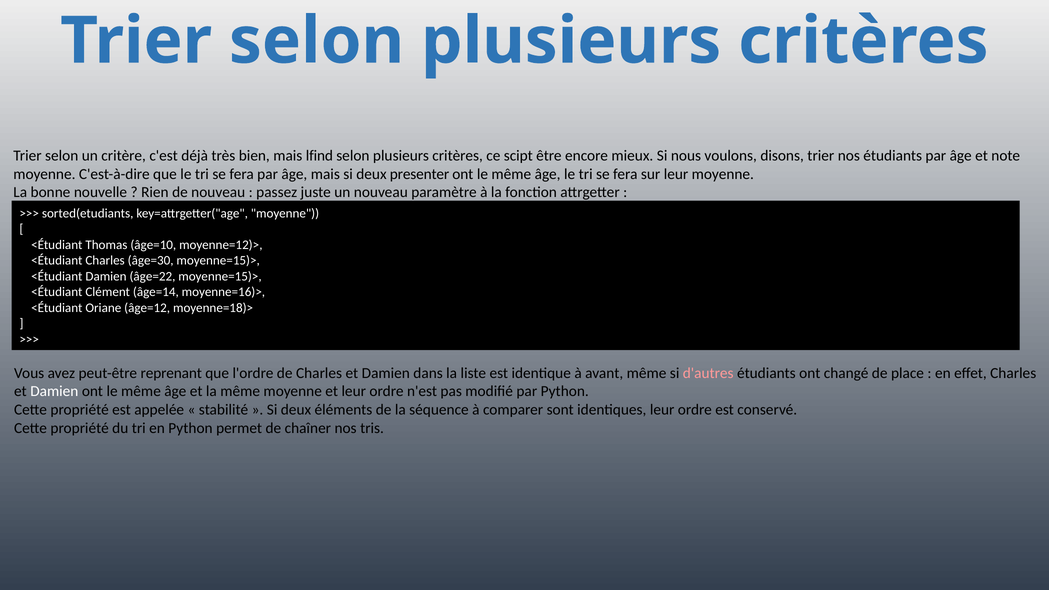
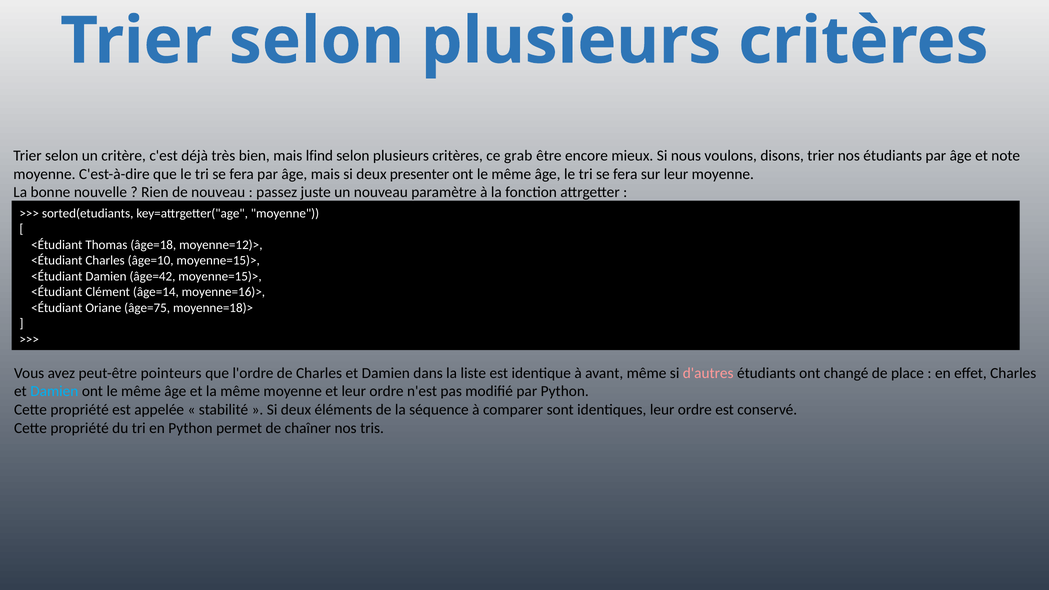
scipt: scipt -> grab
âge=10: âge=10 -> âge=18
âge=30: âge=30 -> âge=10
âge=22: âge=22 -> âge=42
âge=12: âge=12 -> âge=75
reprenant: reprenant -> pointeurs
Damien at (54, 391) colour: white -> light blue
